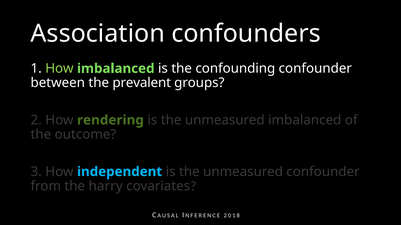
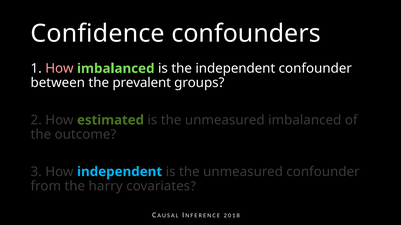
Association: Association -> Confidence
How at (59, 69) colour: light green -> pink
the confounding: confounding -> independent
rendering: rendering -> estimated
